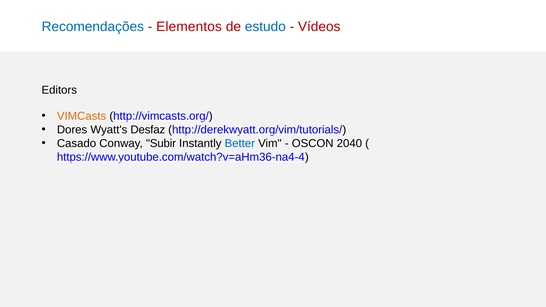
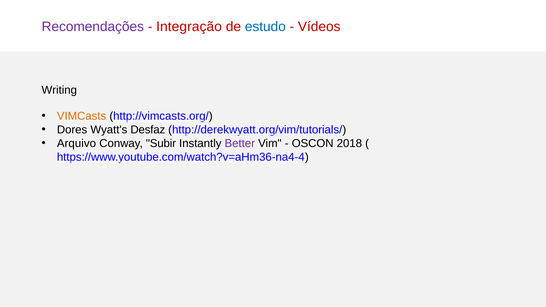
Recomendações colour: blue -> purple
Elementos: Elementos -> Integração
Editors: Editors -> Writing
Casado: Casado -> Arquivo
Better colour: blue -> purple
2040: 2040 -> 2018
